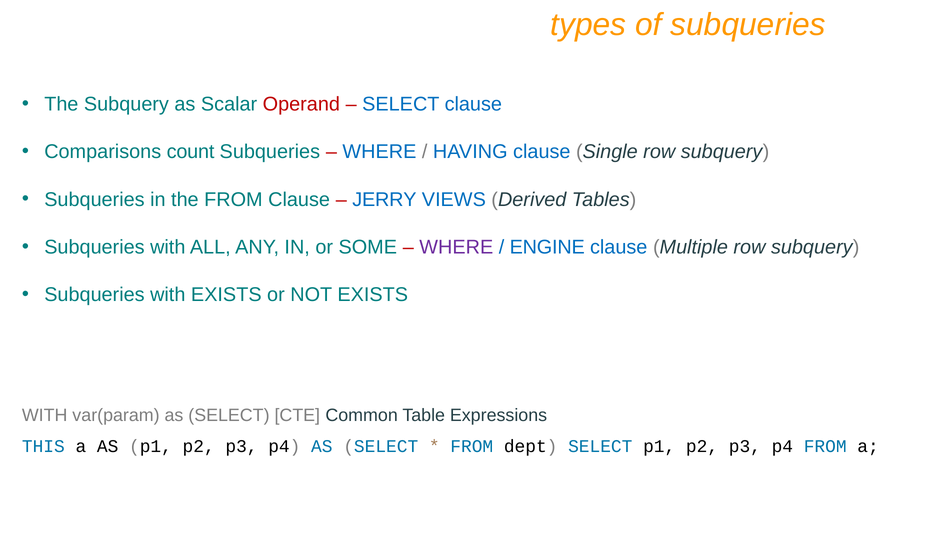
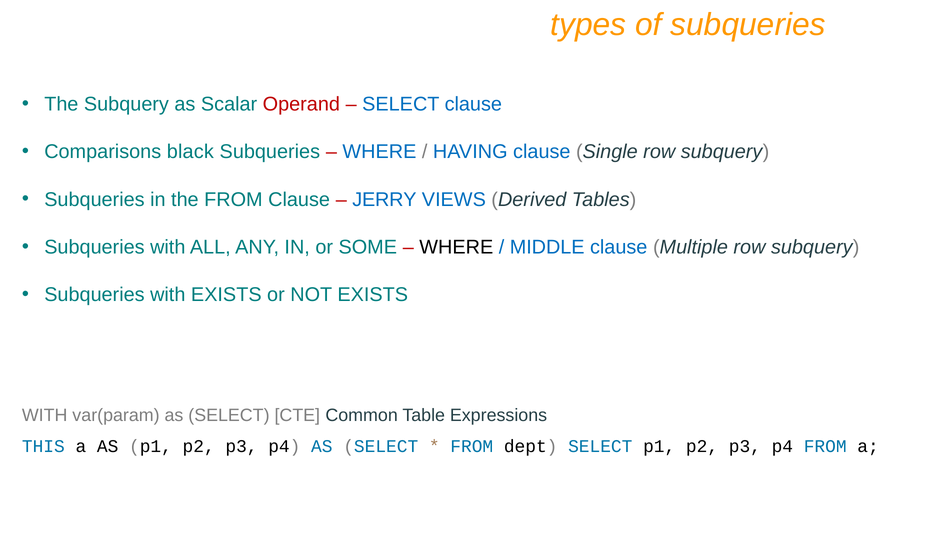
count: count -> black
WHERE at (456, 247) colour: purple -> black
ENGINE: ENGINE -> MIDDLE
